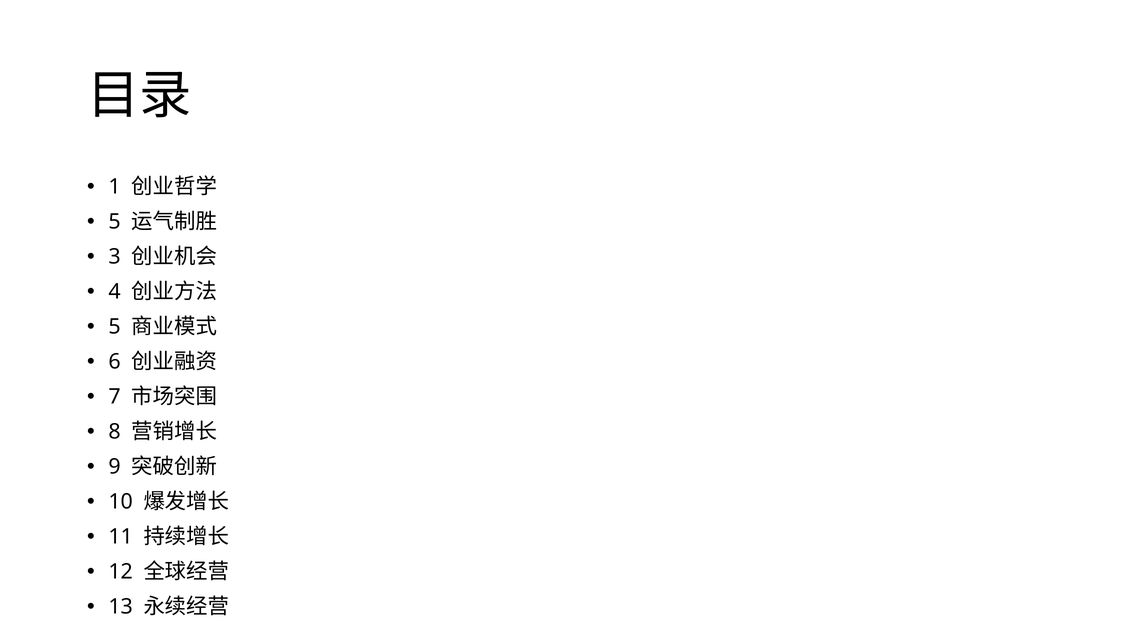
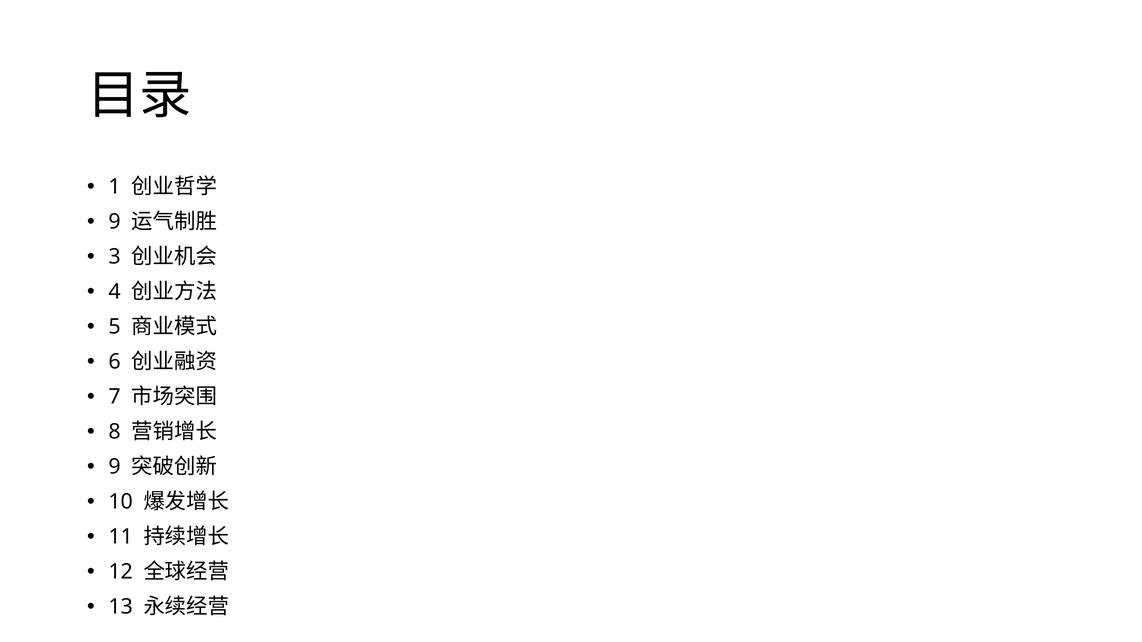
5 at (115, 222): 5 -> 9
